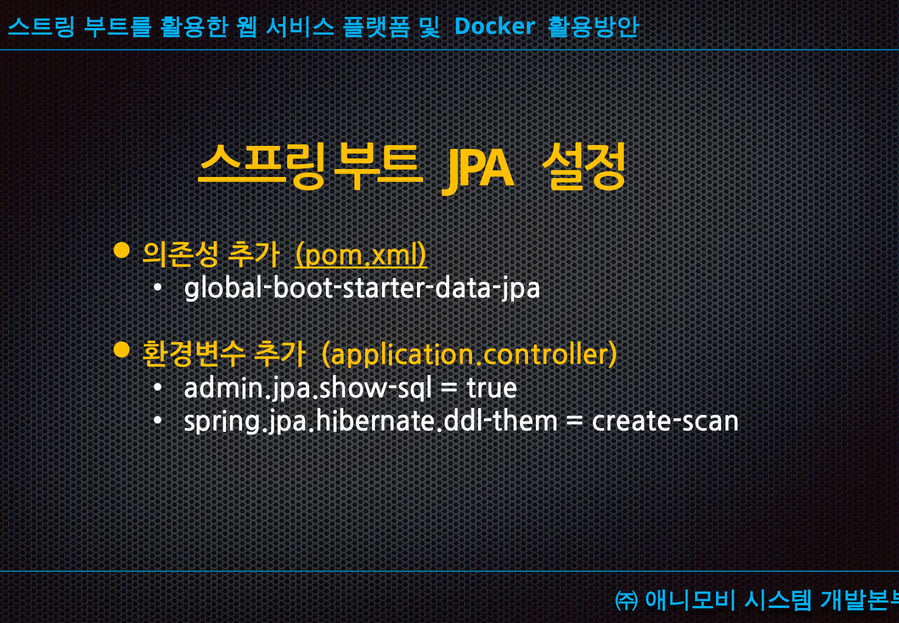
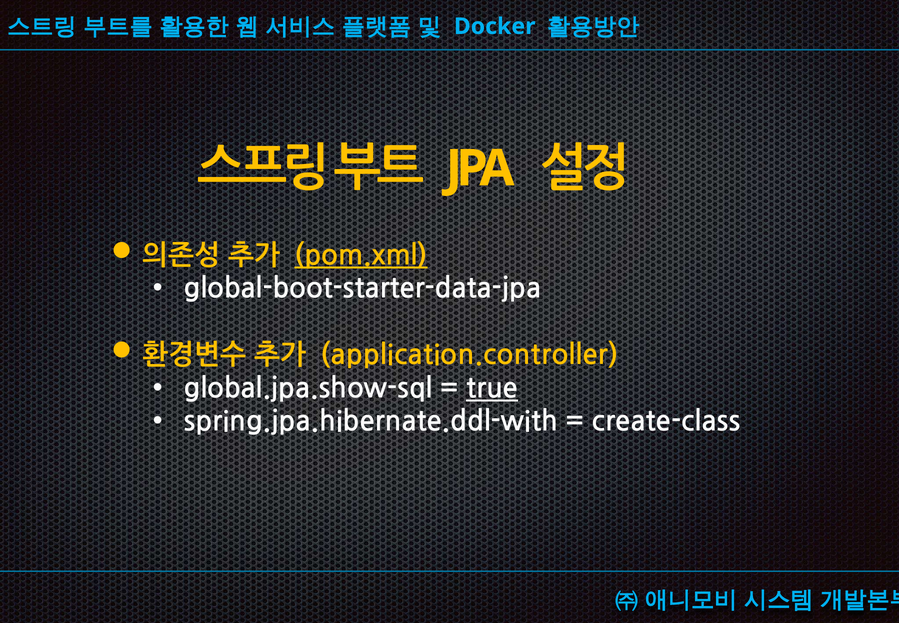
admin.jpa.show-sql: admin.jpa.show-sql -> global.jpa.show-sql
true underline: none -> present
spring.jpa.hibernate.ddl-them: spring.jpa.hibernate.ddl-them -> spring.jpa.hibernate.ddl-with
create-scan: create-scan -> create-class
